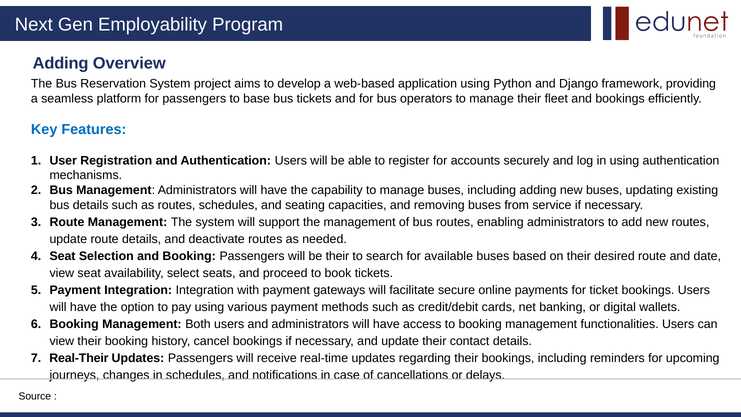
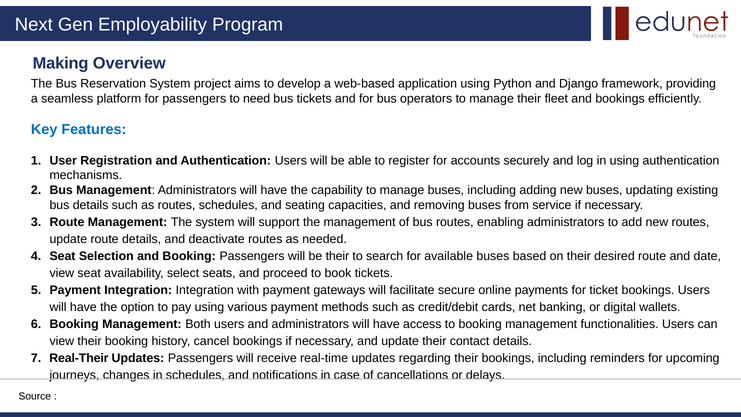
Adding at (61, 63): Adding -> Making
base: base -> need
